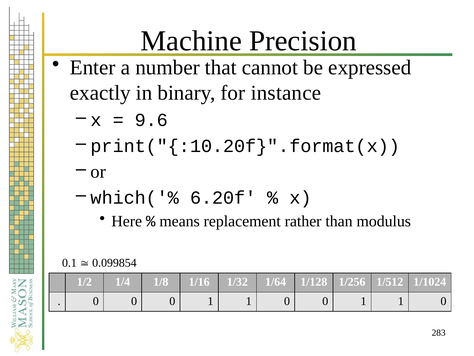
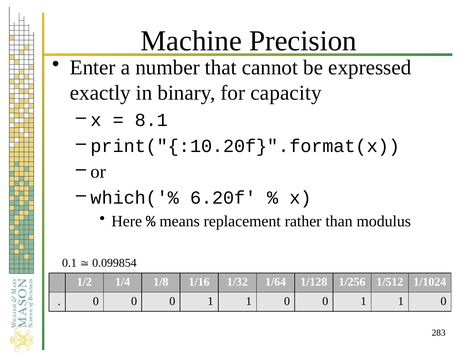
instance: instance -> capacity
9.6: 9.6 -> 8.1
